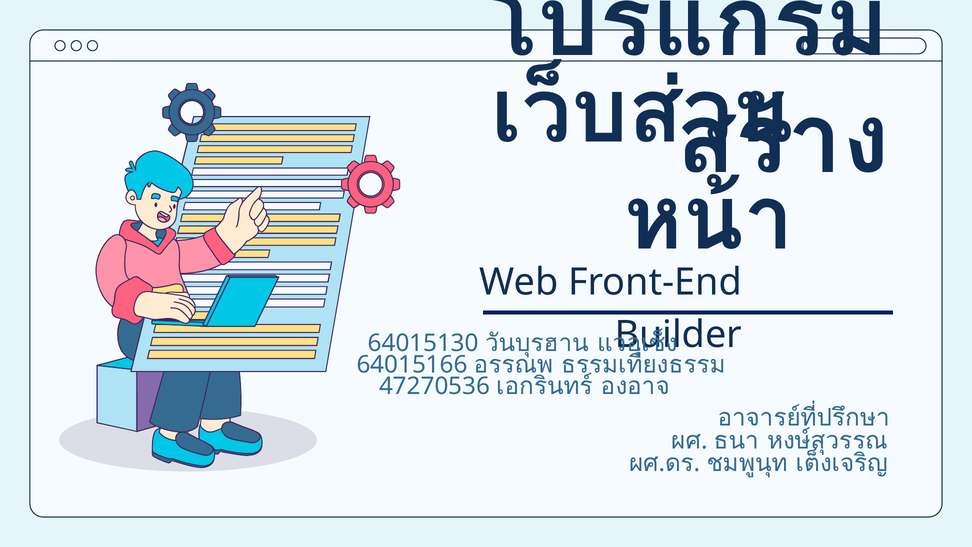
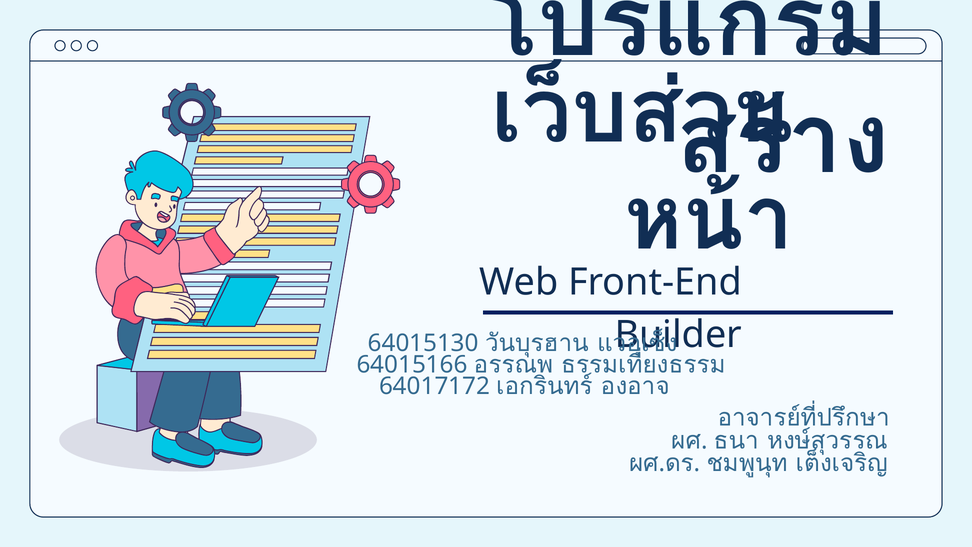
47270536: 47270536 -> 64017172
